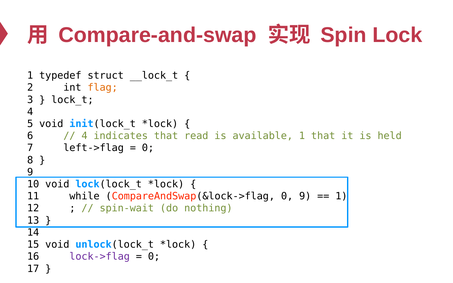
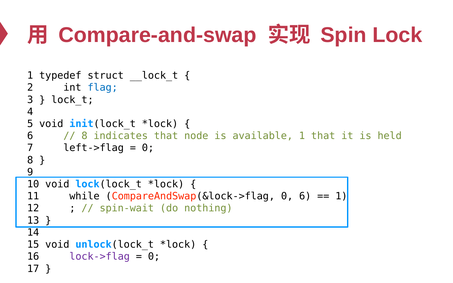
flag colour: orange -> blue
4 at (84, 136): 4 -> 8
read: read -> node
0 9: 9 -> 6
